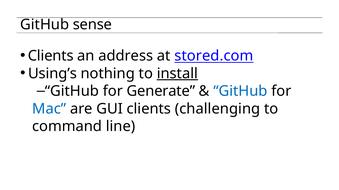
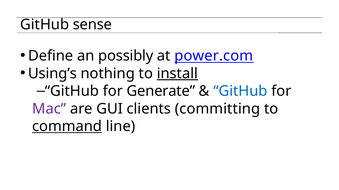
Clients at (51, 56): Clients -> Define
address: address -> possibly
stored.com: stored.com -> power.com
Mac colour: blue -> purple
challenging: challenging -> committing
command underline: none -> present
